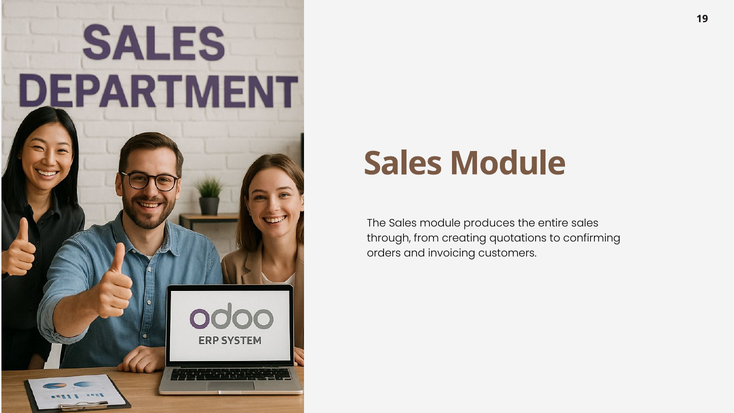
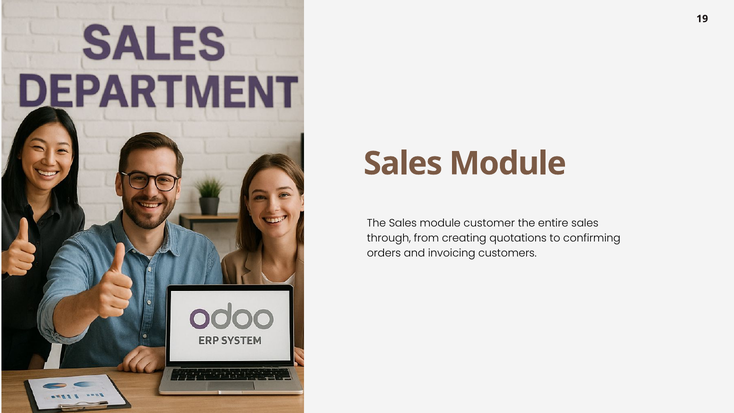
produces: produces -> customer
